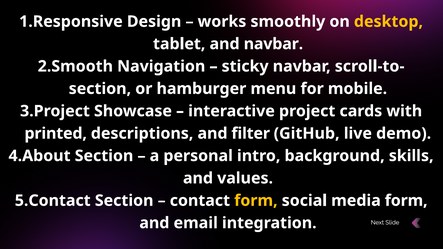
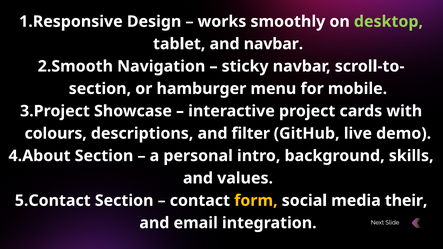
desktop colour: yellow -> light green
printed: printed -> colours
media form: form -> their
